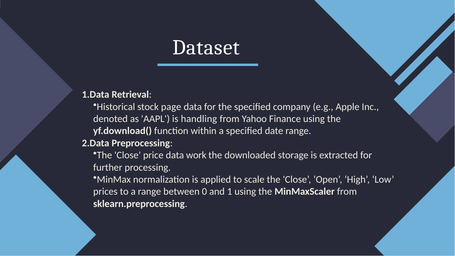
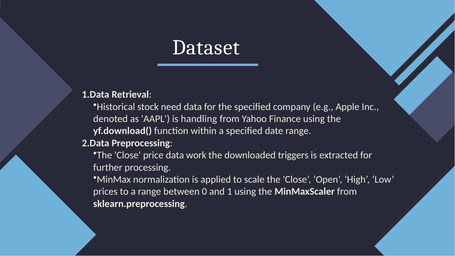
page: page -> need
storage: storage -> triggers
